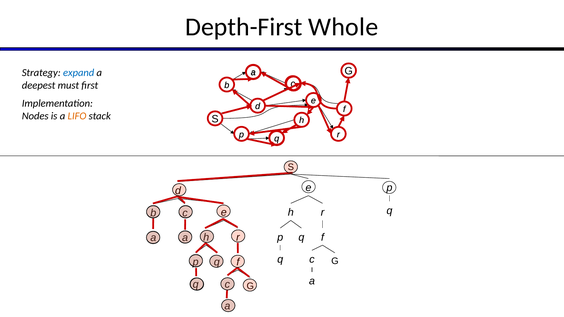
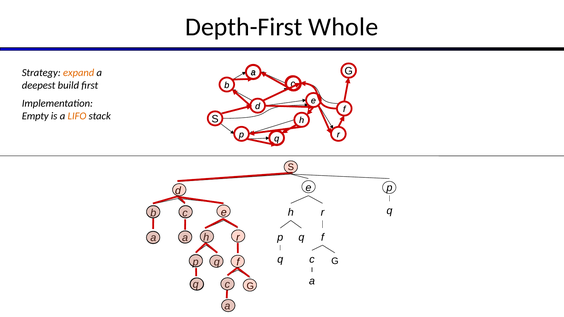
expand colour: blue -> orange
must: must -> build
Nodes: Nodes -> Empty
